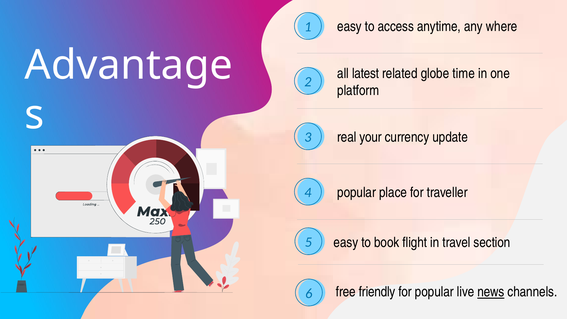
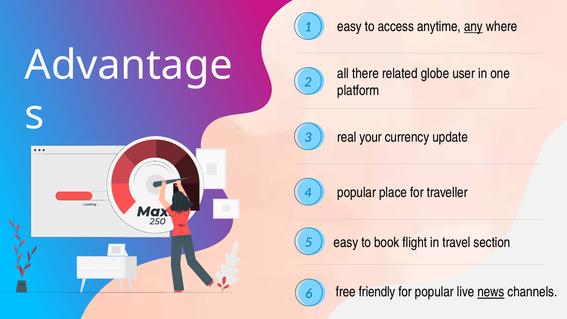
any underline: none -> present
latest: latest -> there
time: time -> user
